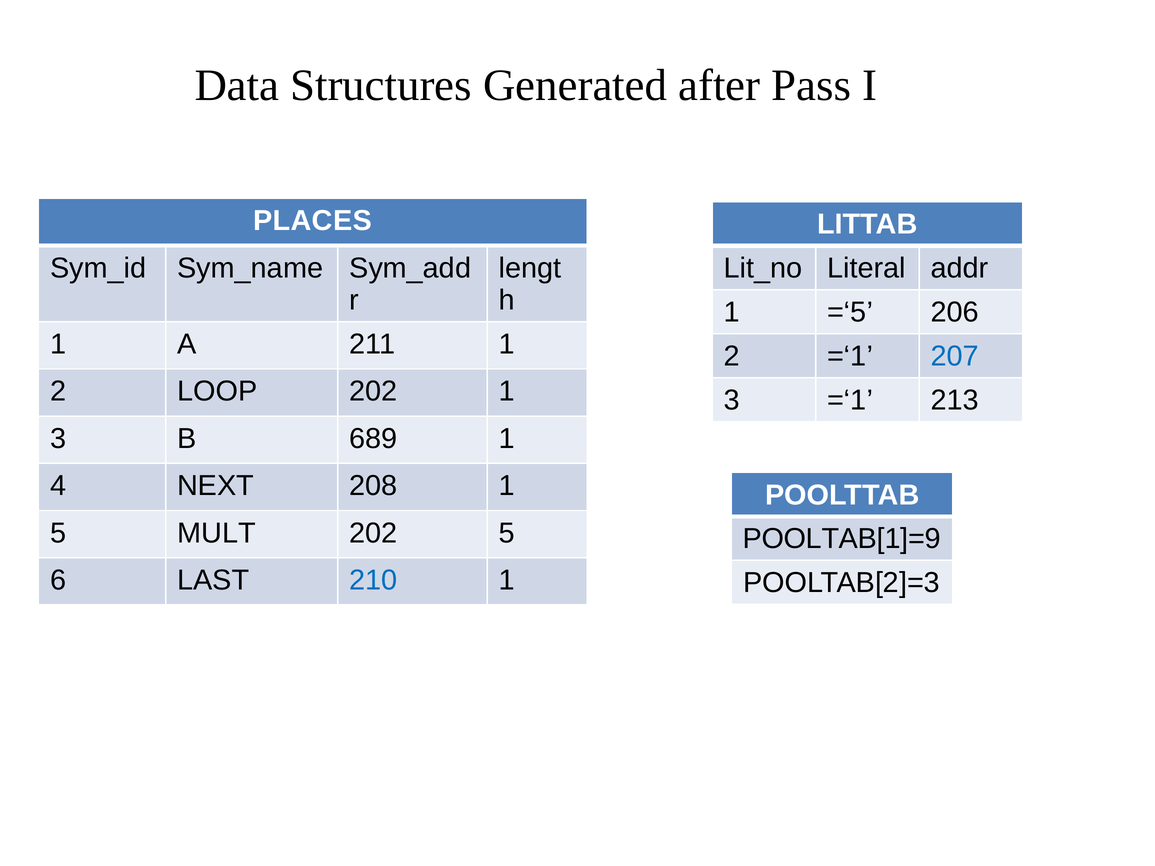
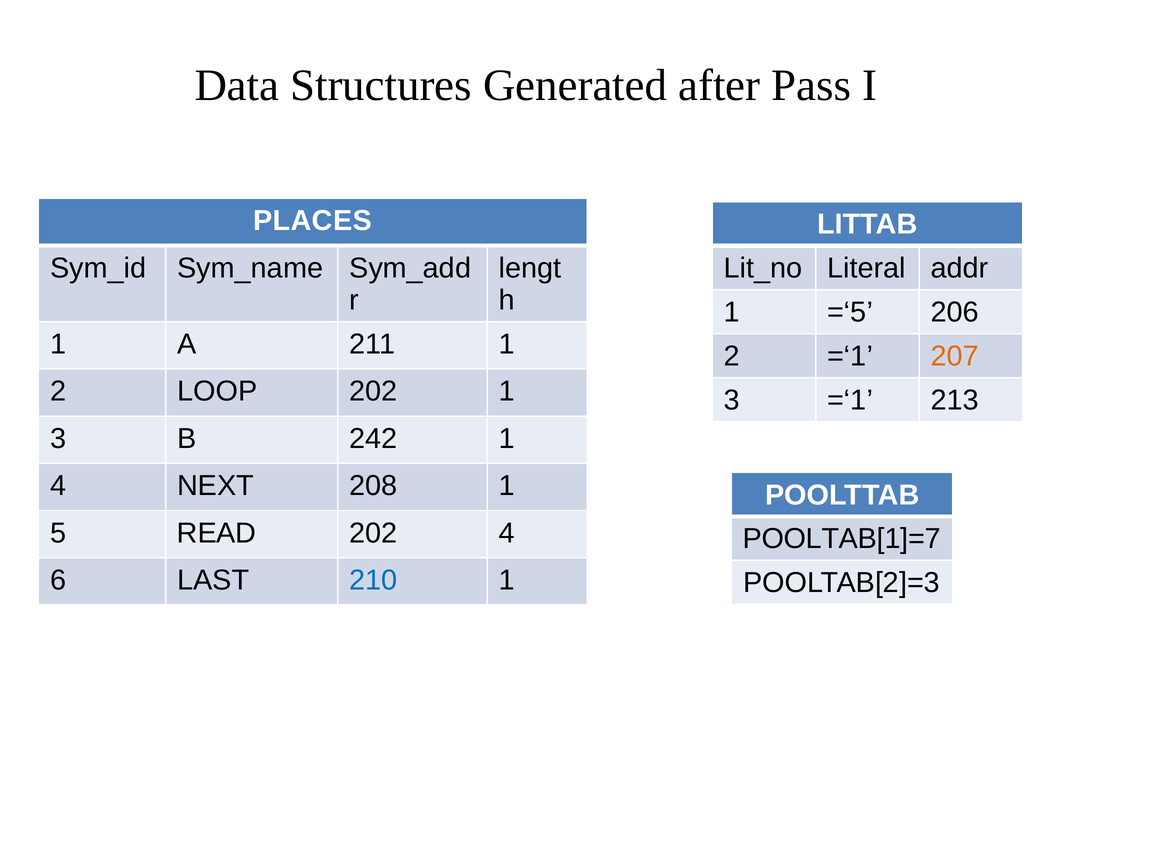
207 colour: blue -> orange
689: 689 -> 242
MULT: MULT -> READ
202 5: 5 -> 4
POOLTAB[1]=9: POOLTAB[1]=9 -> POOLTAB[1]=7
